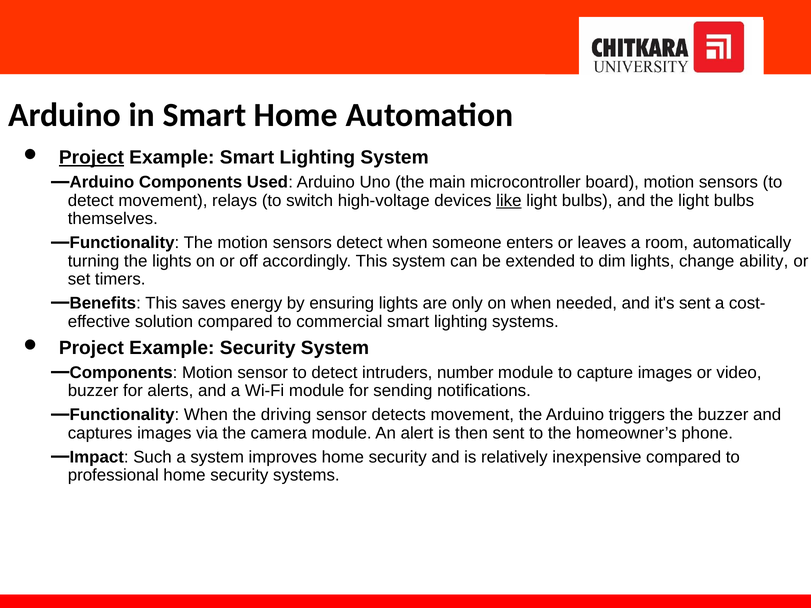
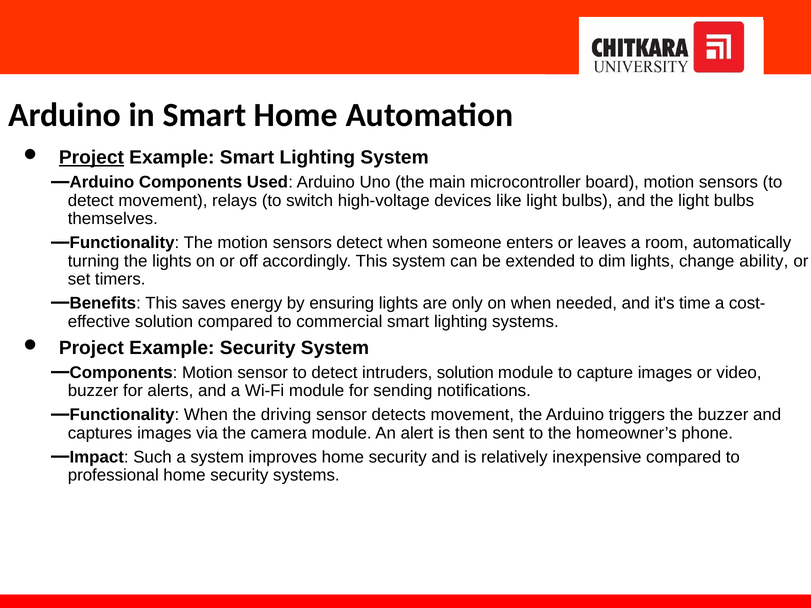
like underline: present -> none
it's sent: sent -> time
intruders number: number -> solution
